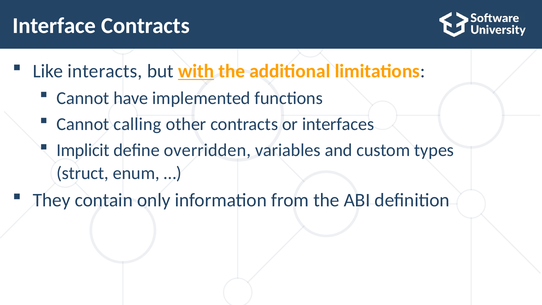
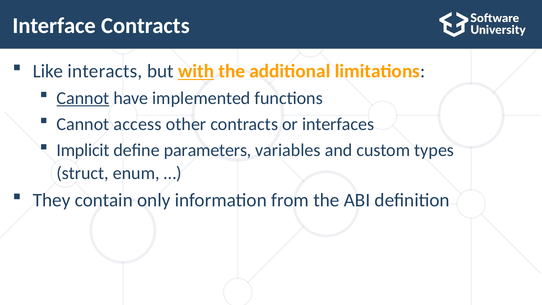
Cannot at (83, 98) underline: none -> present
calling: calling -> access
overridden: overridden -> parameters
